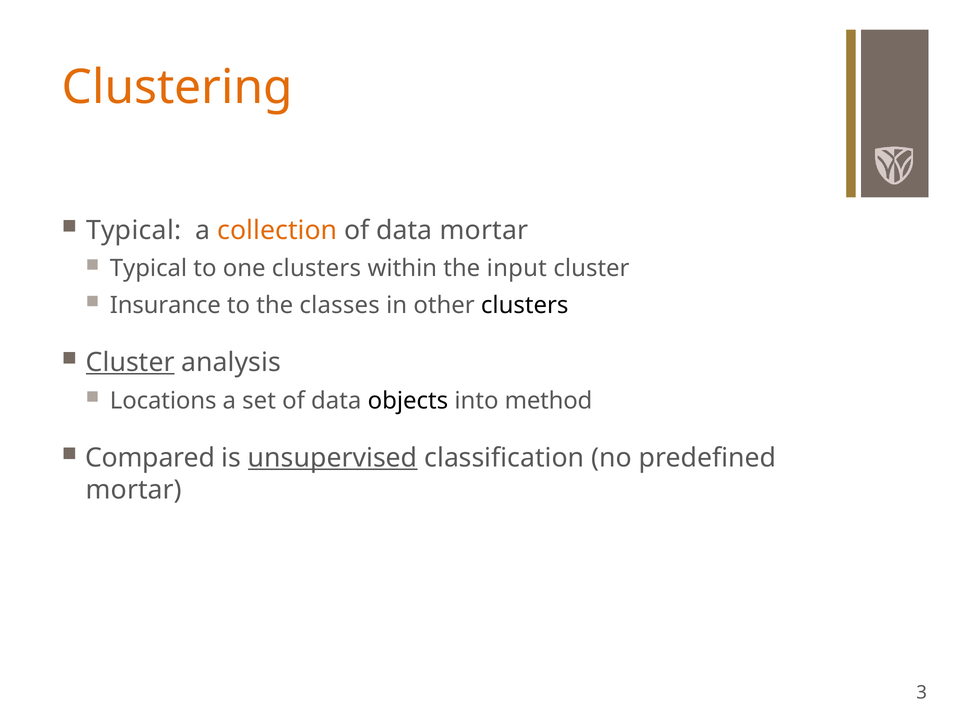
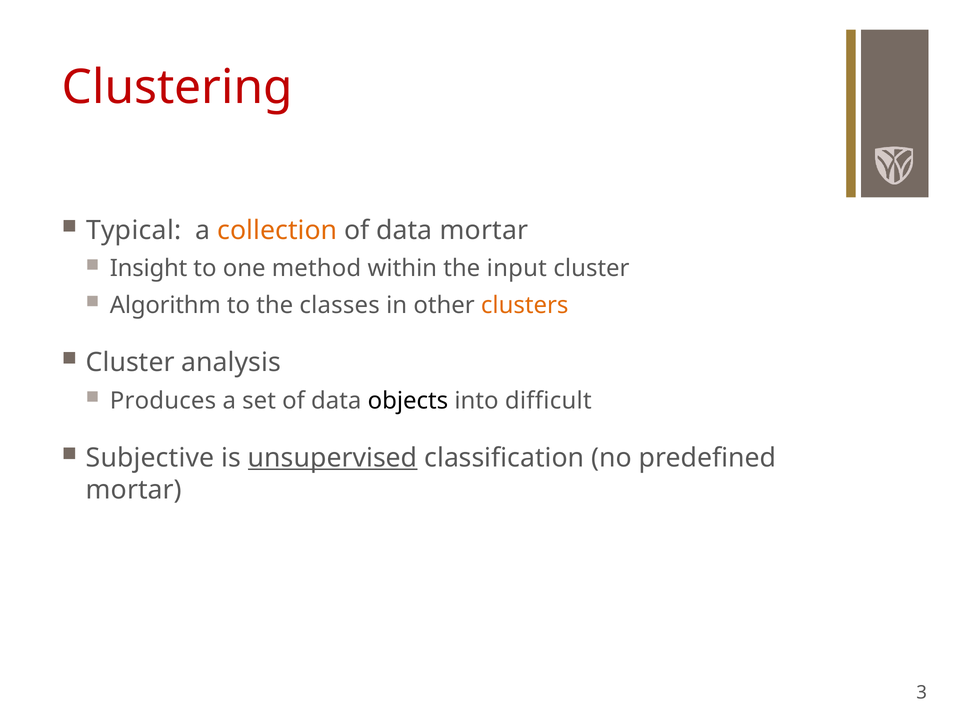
Clustering colour: orange -> red
Typical at (149, 269): Typical -> Insight
one clusters: clusters -> method
Insurance: Insurance -> Algorithm
clusters at (525, 305) colour: black -> orange
Cluster at (130, 363) underline: present -> none
Locations: Locations -> Produces
method: method -> difficult
Compared: Compared -> Subjective
